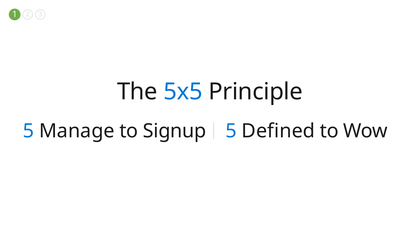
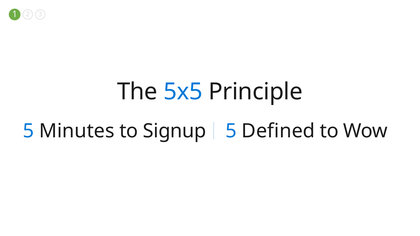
Manage: Manage -> Minutes
